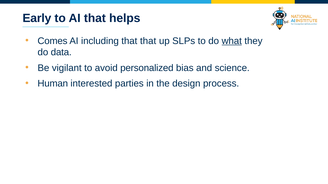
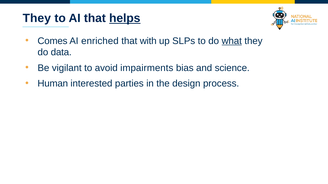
Early at (37, 18): Early -> They
helps underline: none -> present
including: including -> enriched
that that: that -> with
personalized: personalized -> impairments
